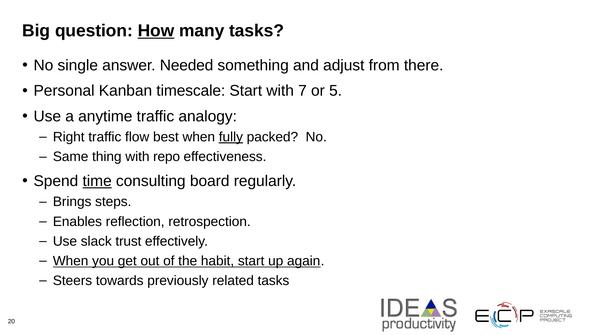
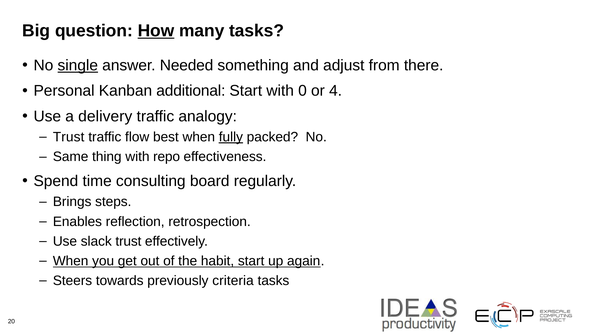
single underline: none -> present
timescale: timescale -> additional
7: 7 -> 0
5: 5 -> 4
anytime: anytime -> delivery
Right at (69, 137): Right -> Trust
time underline: present -> none
related: related -> criteria
